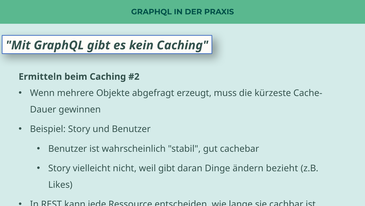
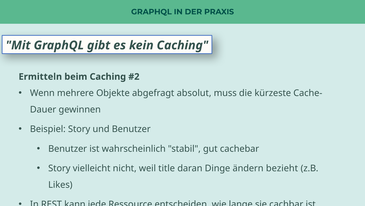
erzeugt: erzeugt -> absolut
weil gibt: gibt -> title
